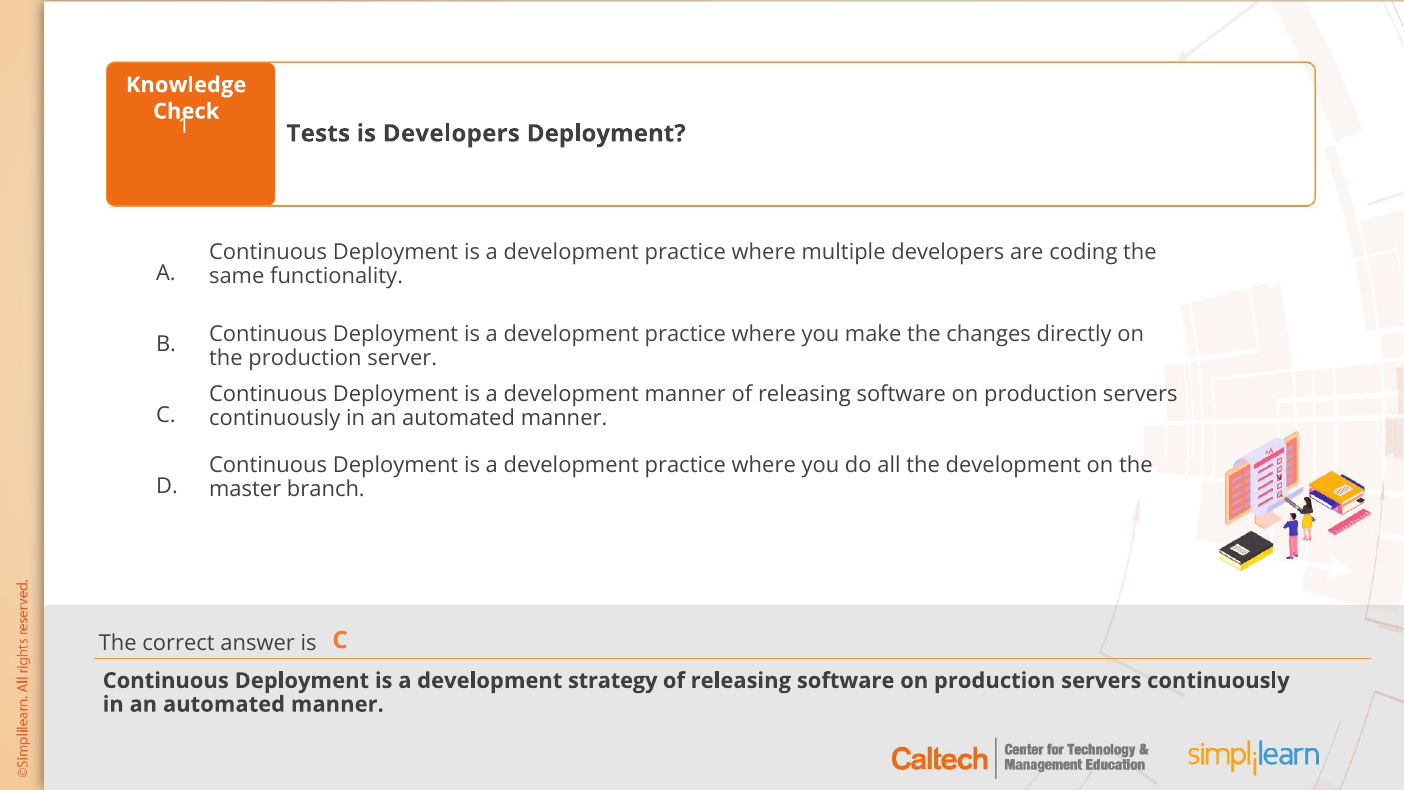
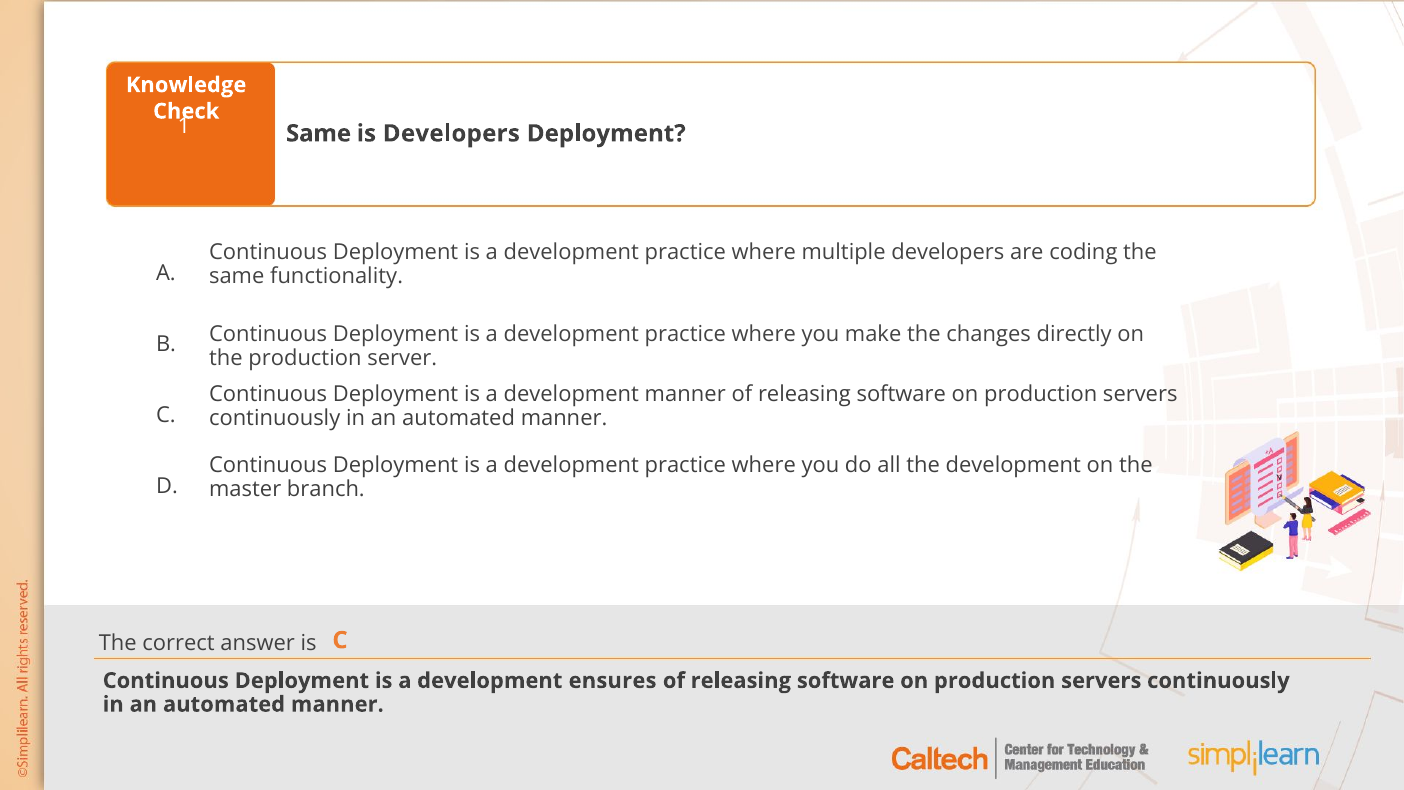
Tests at (318, 133): Tests -> Same
strategy: strategy -> ensures
